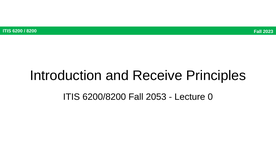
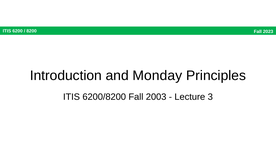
Receive: Receive -> Monday
2053: 2053 -> 2003
0: 0 -> 3
